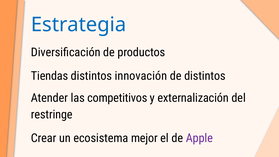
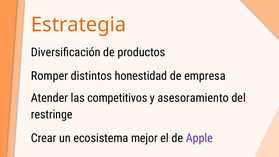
Estrategia colour: blue -> orange
Tiendas: Tiendas -> Romper
innovación: innovación -> honestidad
de distintos: distintos -> empresa
externalización: externalización -> asesoramiento
